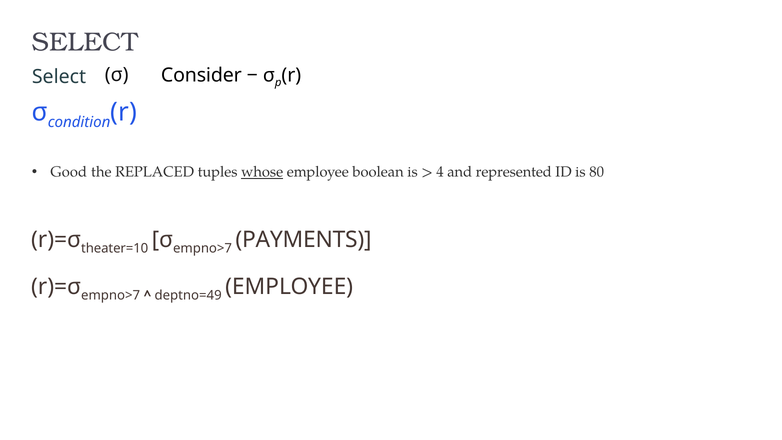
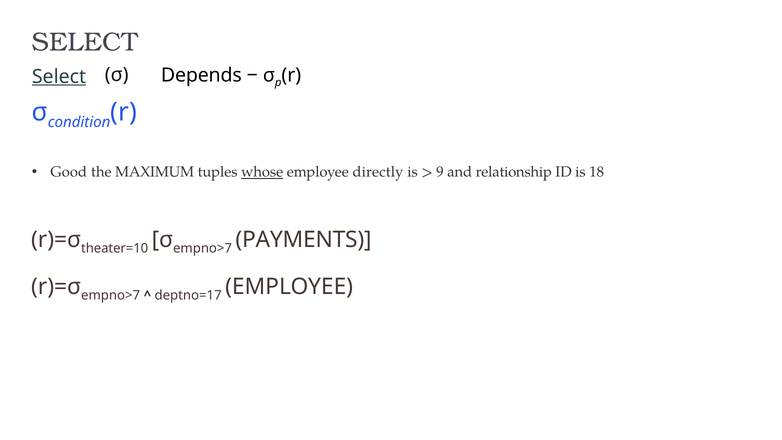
Select at (59, 77) underline: none -> present
Consider: Consider -> Depends
REPLACED: REPLACED -> MAXIMUM
boolean: boolean -> directly
4: 4 -> 9
represented: represented -> relationship
80: 80 -> 18
deptno=49: deptno=49 -> deptno=17
